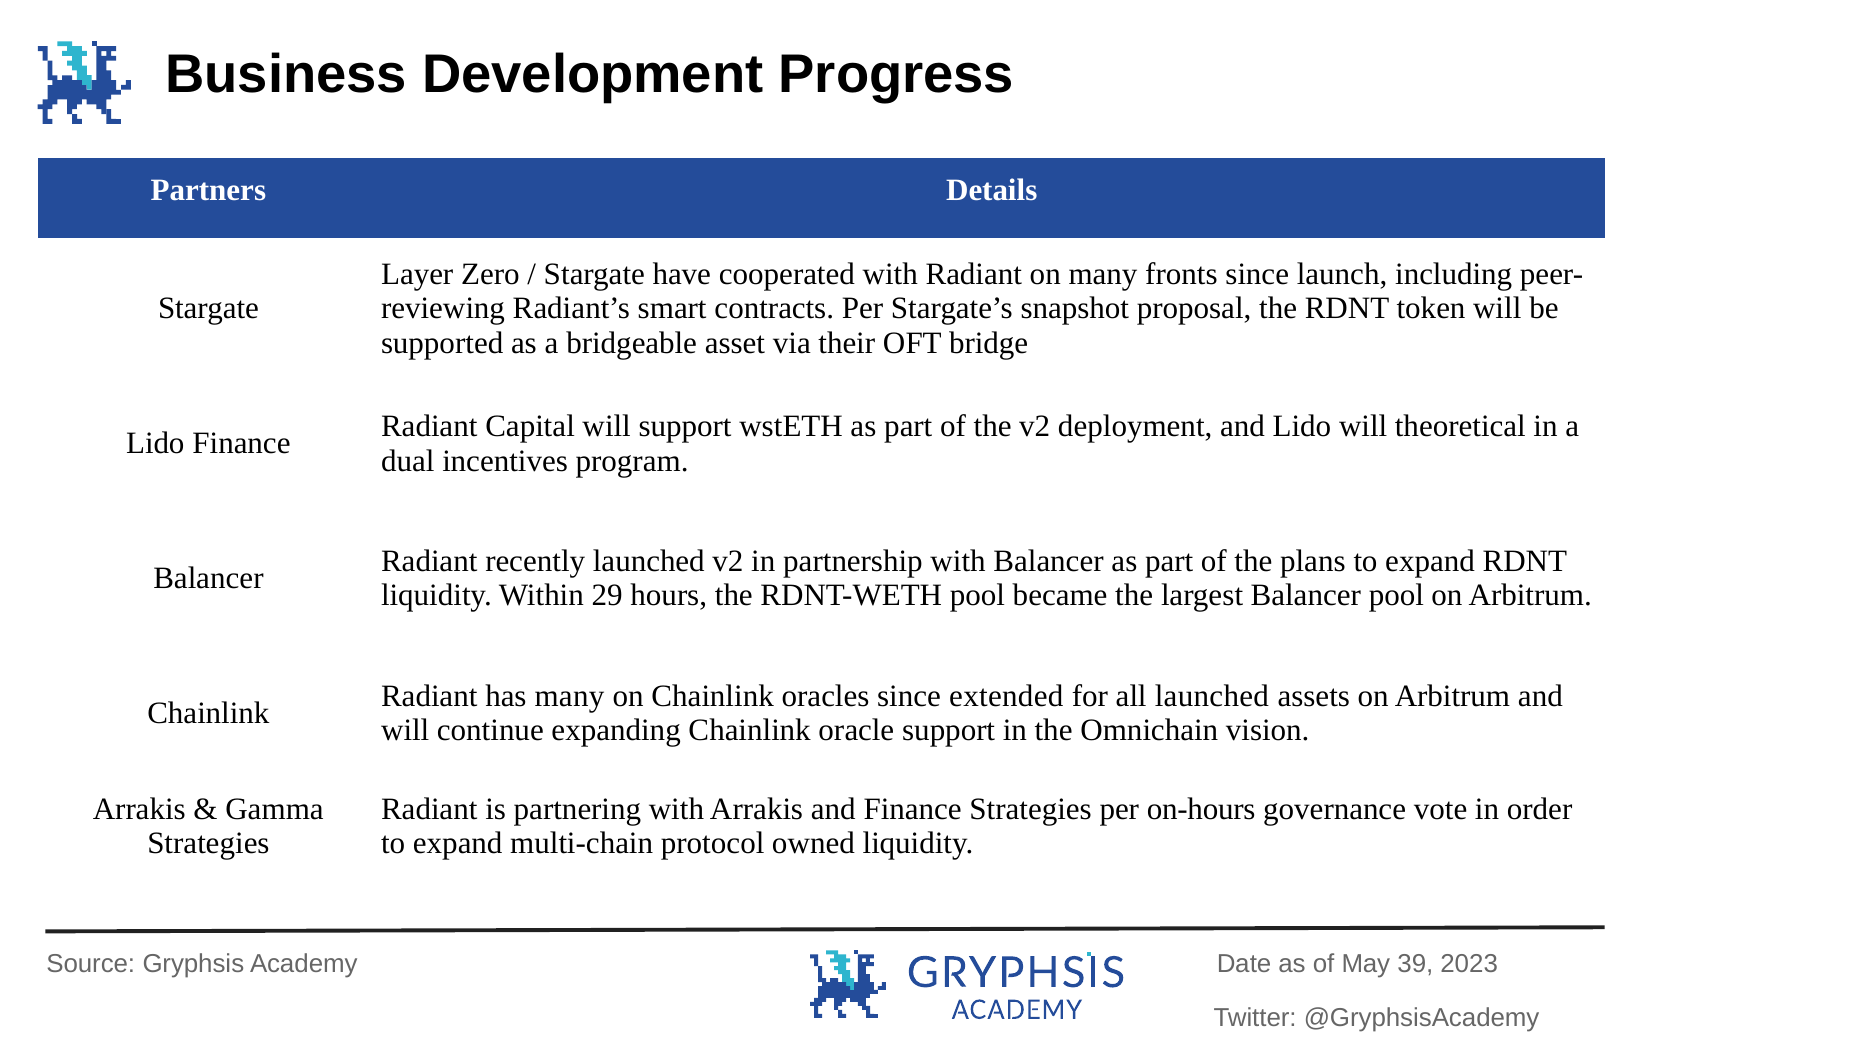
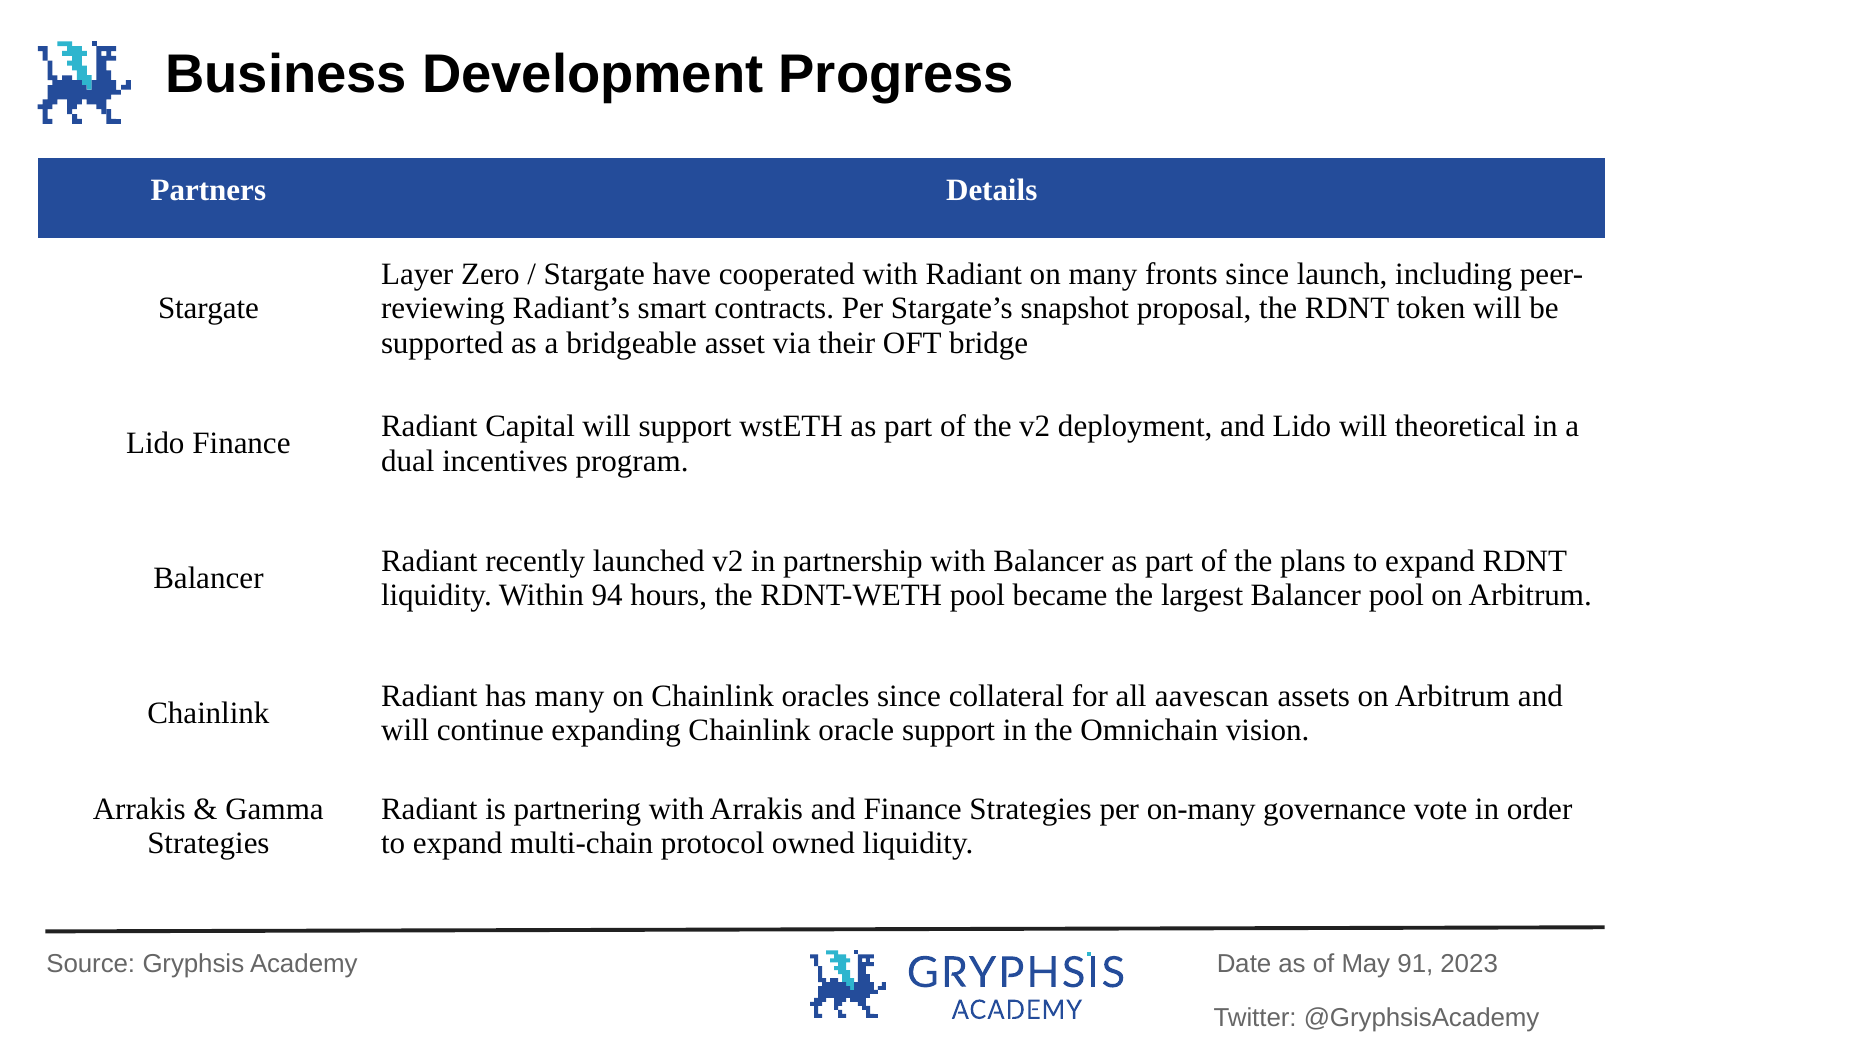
29: 29 -> 94
extended: extended -> collateral
all launched: launched -> aavescan
on-hours: on-hours -> on-many
39: 39 -> 91
